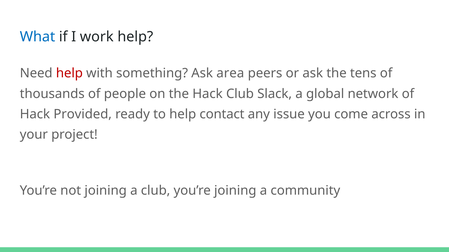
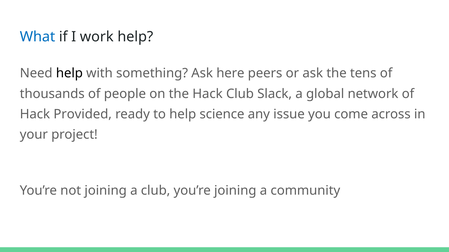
help at (69, 73) colour: red -> black
area: area -> here
contact: contact -> science
